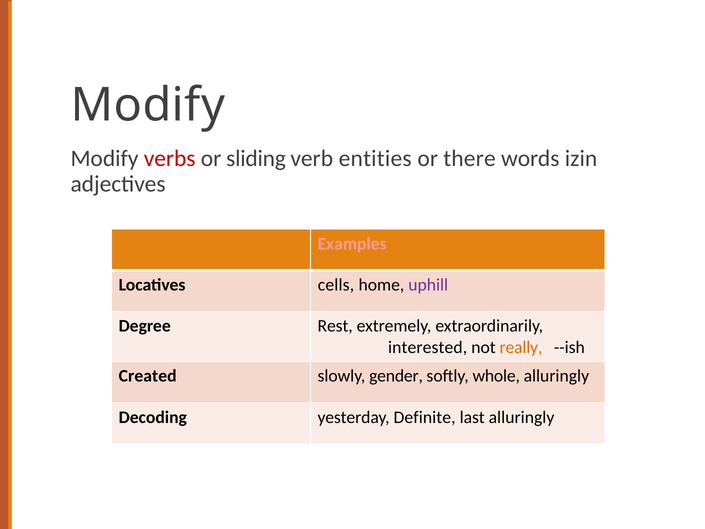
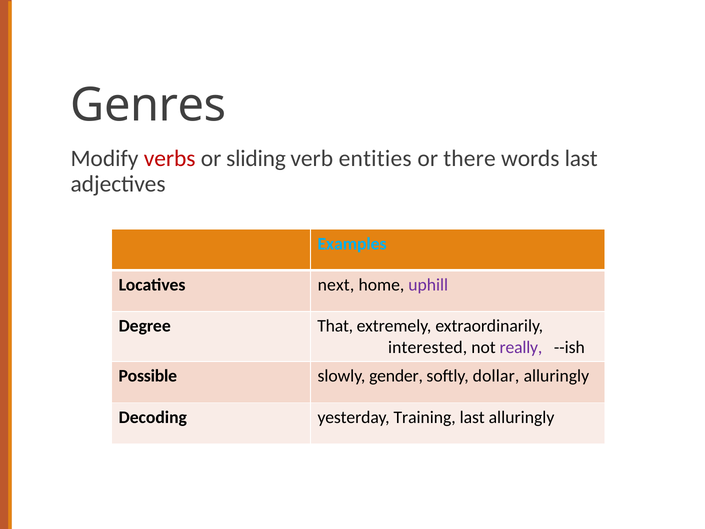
Modify at (148, 105): Modify -> Genres
words izin: izin -> last
Examples colour: pink -> light blue
cells: cells -> next
Rest: Rest -> That
really colour: orange -> purple
Created: Created -> Possible
whole: whole -> dollar
Definite: Definite -> Training
